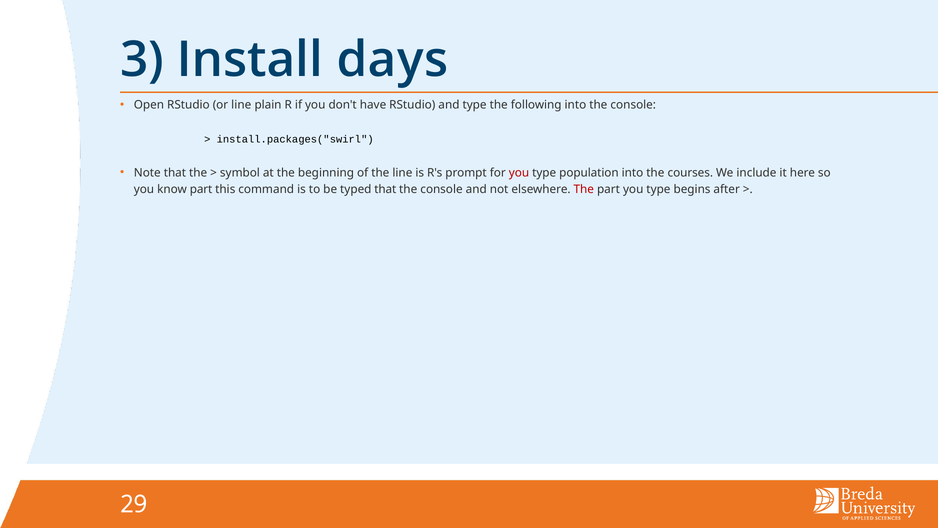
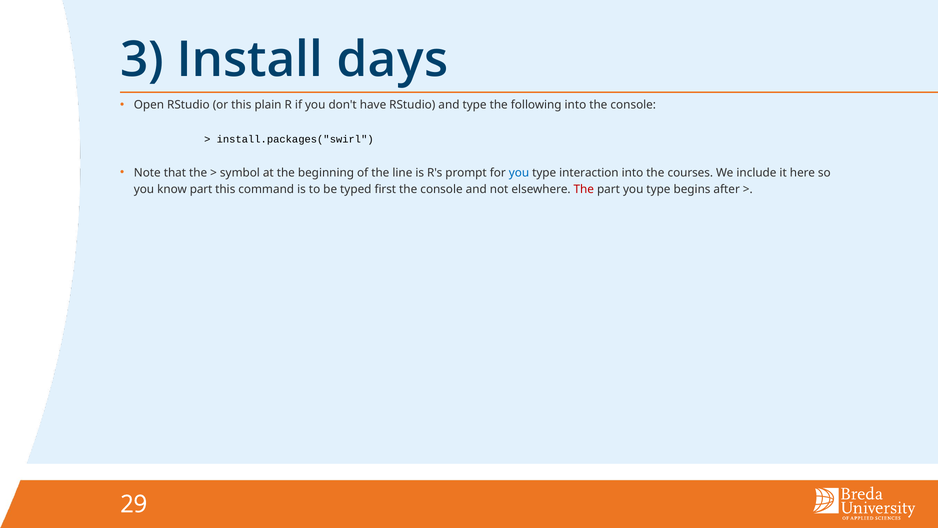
or line: line -> this
you at (519, 173) colour: red -> blue
population: population -> interaction
typed that: that -> first
